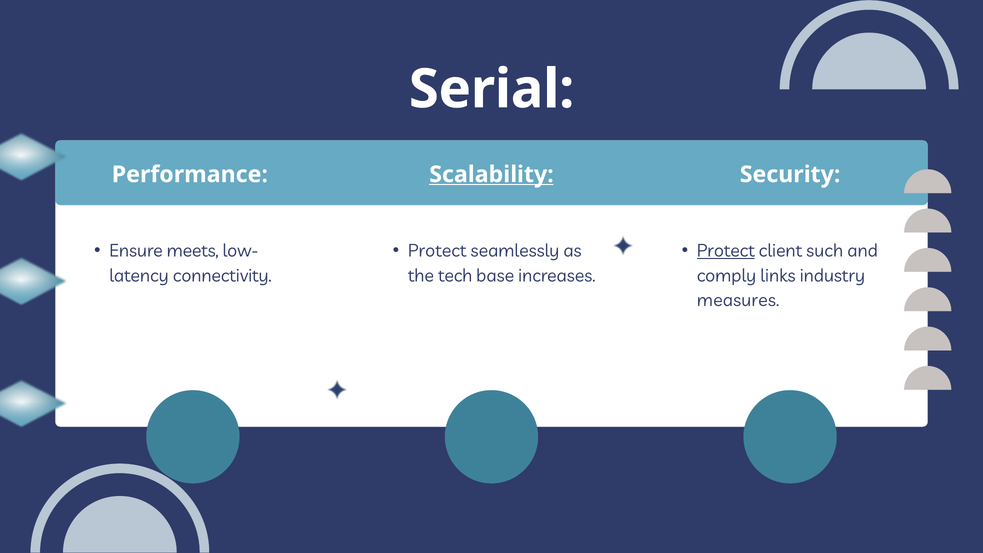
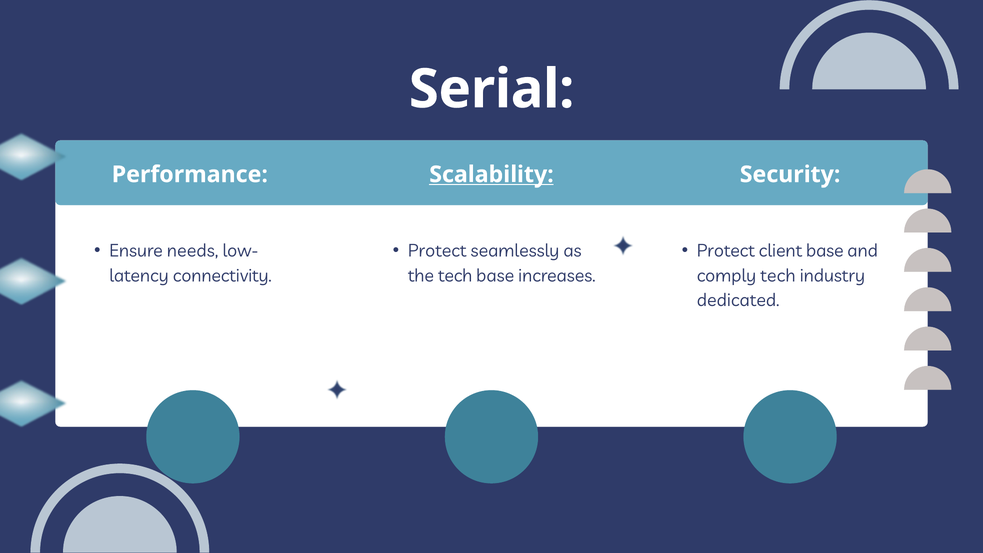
meets: meets -> needs
Protect at (726, 251) underline: present -> none
client such: such -> base
comply links: links -> tech
measures: measures -> dedicated
